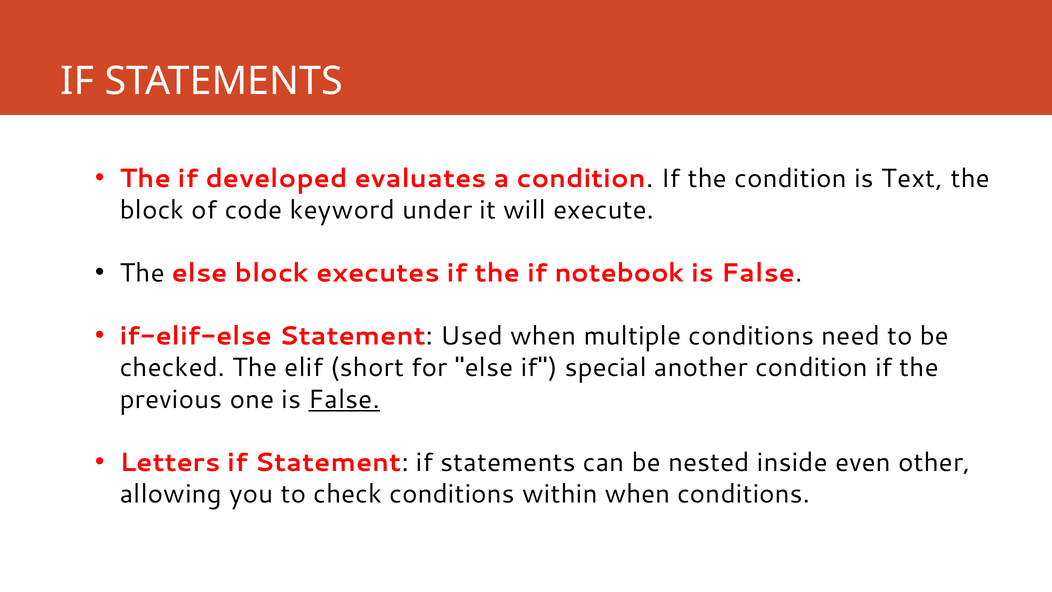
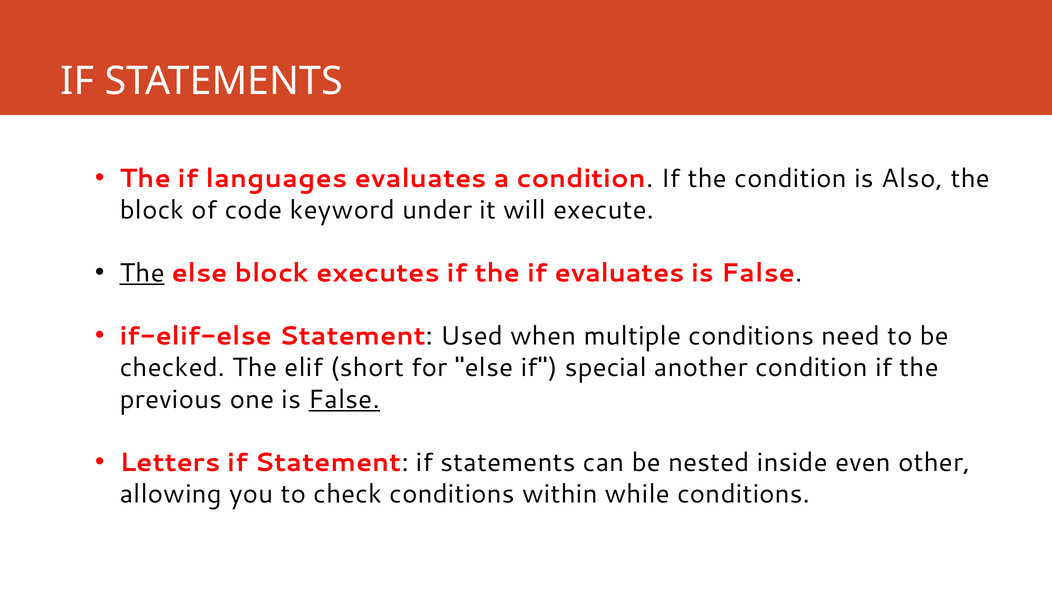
developed: developed -> languages
Text: Text -> Also
The at (142, 273) underline: none -> present
if notebook: notebook -> evaluates
within when: when -> while
